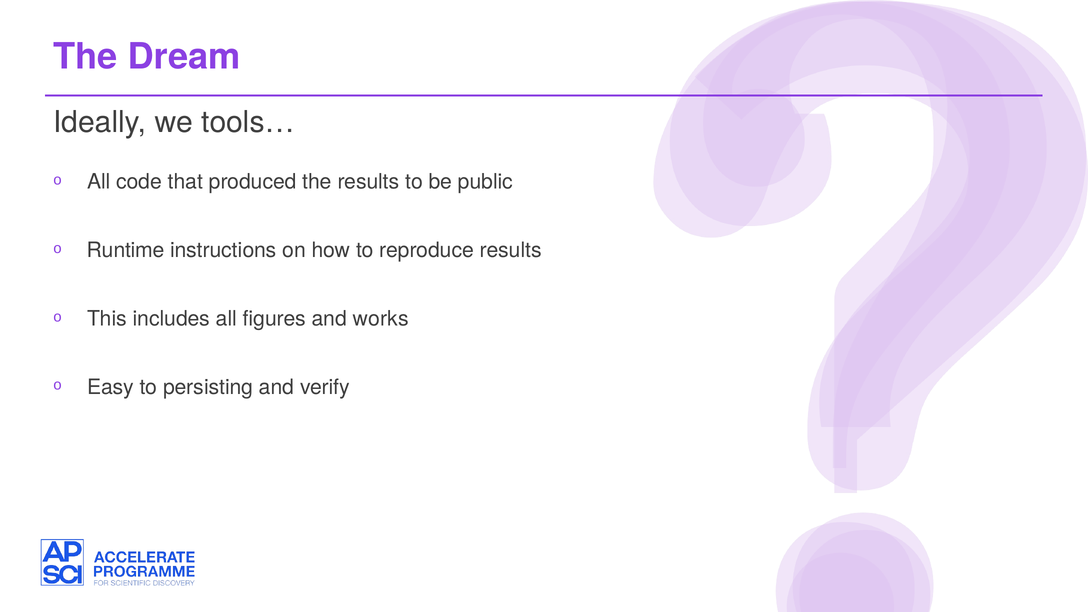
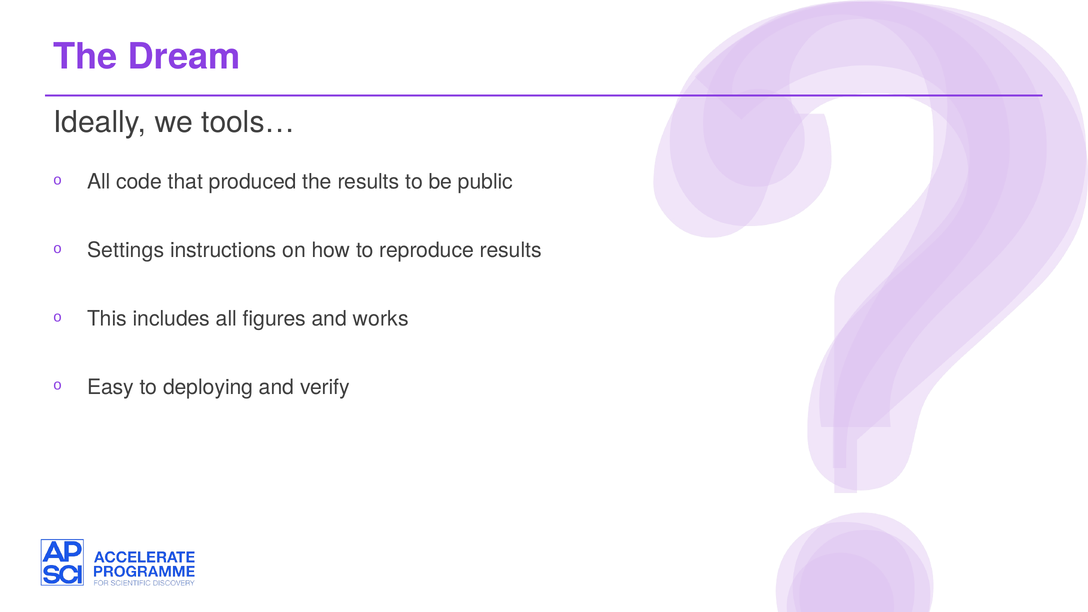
Runtime: Runtime -> Settings
persisting: persisting -> deploying
